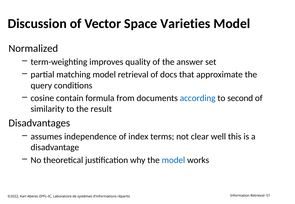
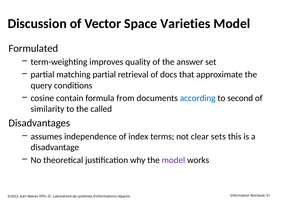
Normalized: Normalized -> Formulated
matching model: model -> partial
result: result -> called
well: well -> sets
model at (173, 160) colour: blue -> purple
